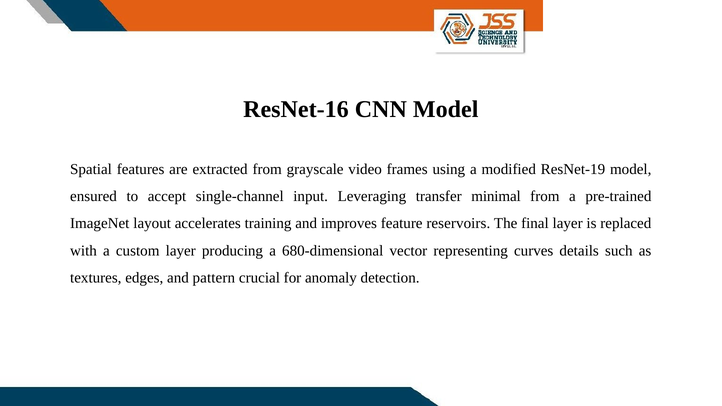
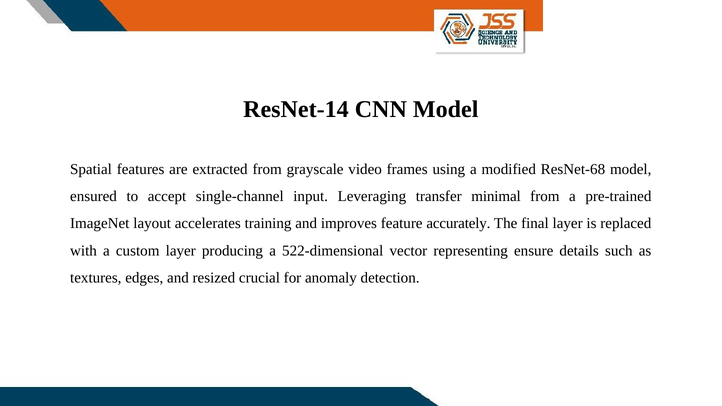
ResNet-16: ResNet-16 -> ResNet-14
ResNet-19: ResNet-19 -> ResNet-68
reservoirs: reservoirs -> accurately
680-dimensional: 680-dimensional -> 522-dimensional
curves: curves -> ensure
pattern: pattern -> resized
